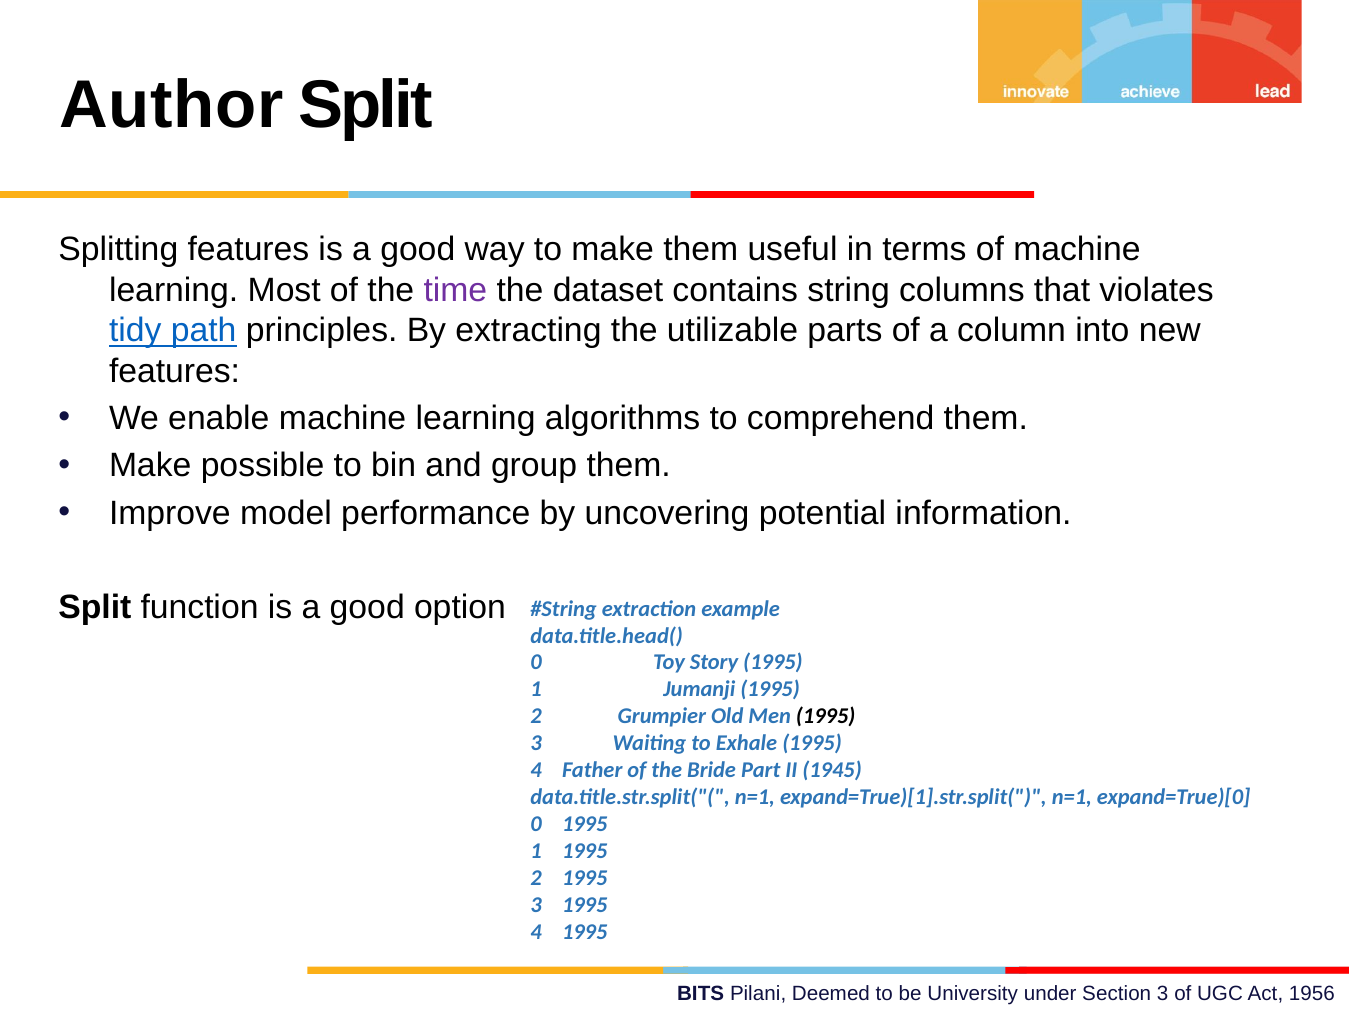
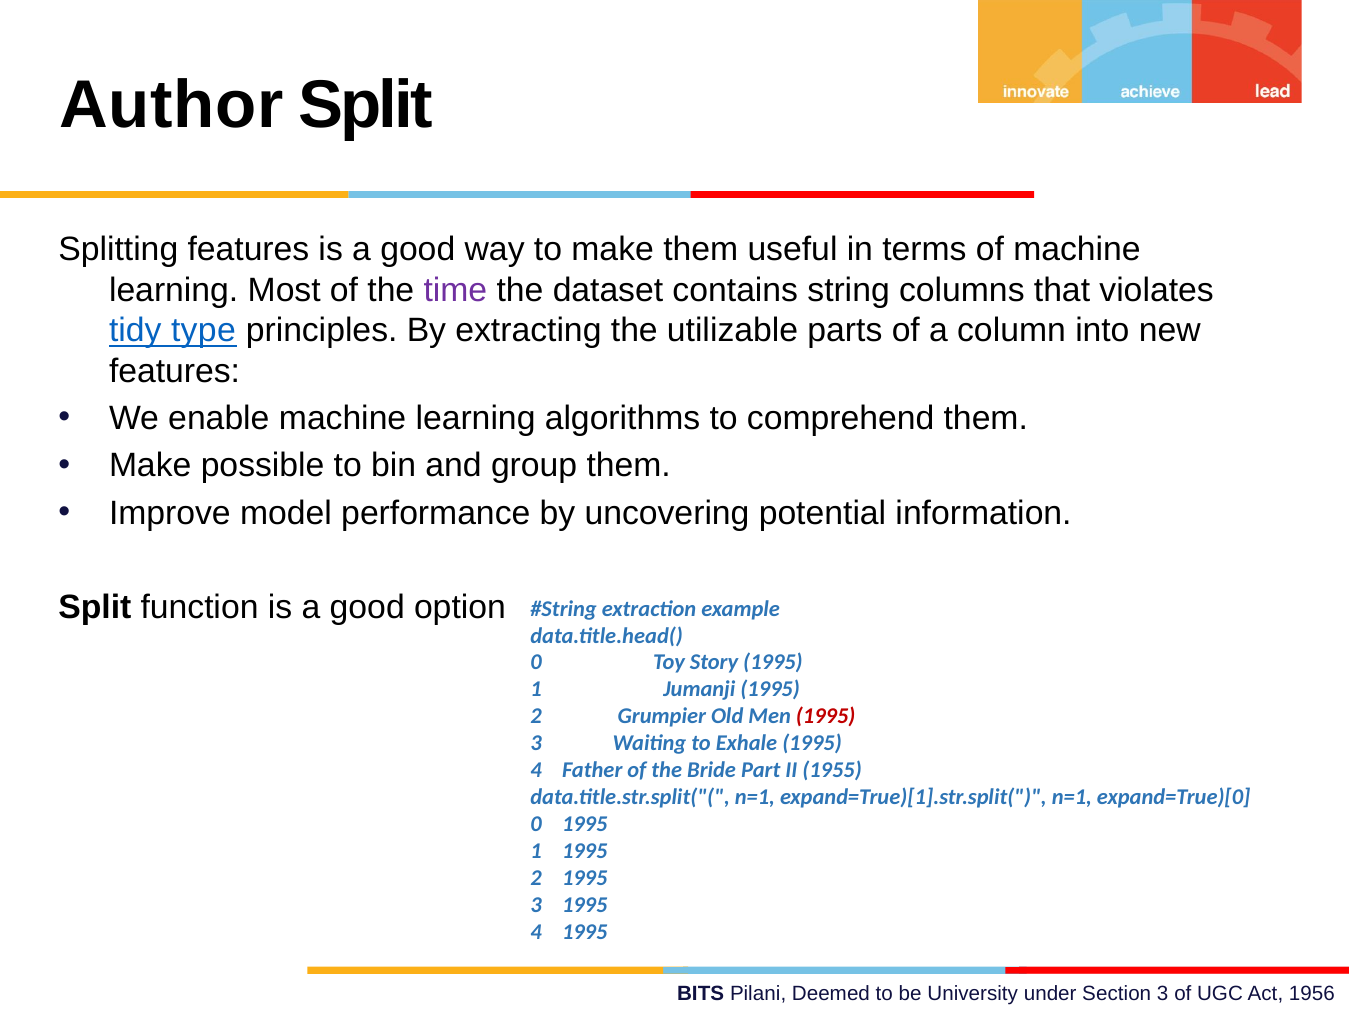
path: path -> type
1995 at (826, 716) colour: black -> red
1945: 1945 -> 1955
